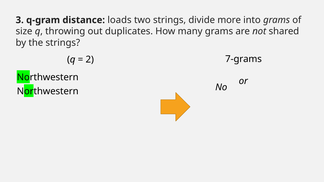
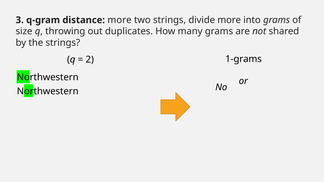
distance loads: loads -> more
7-grams: 7-grams -> 1-grams
